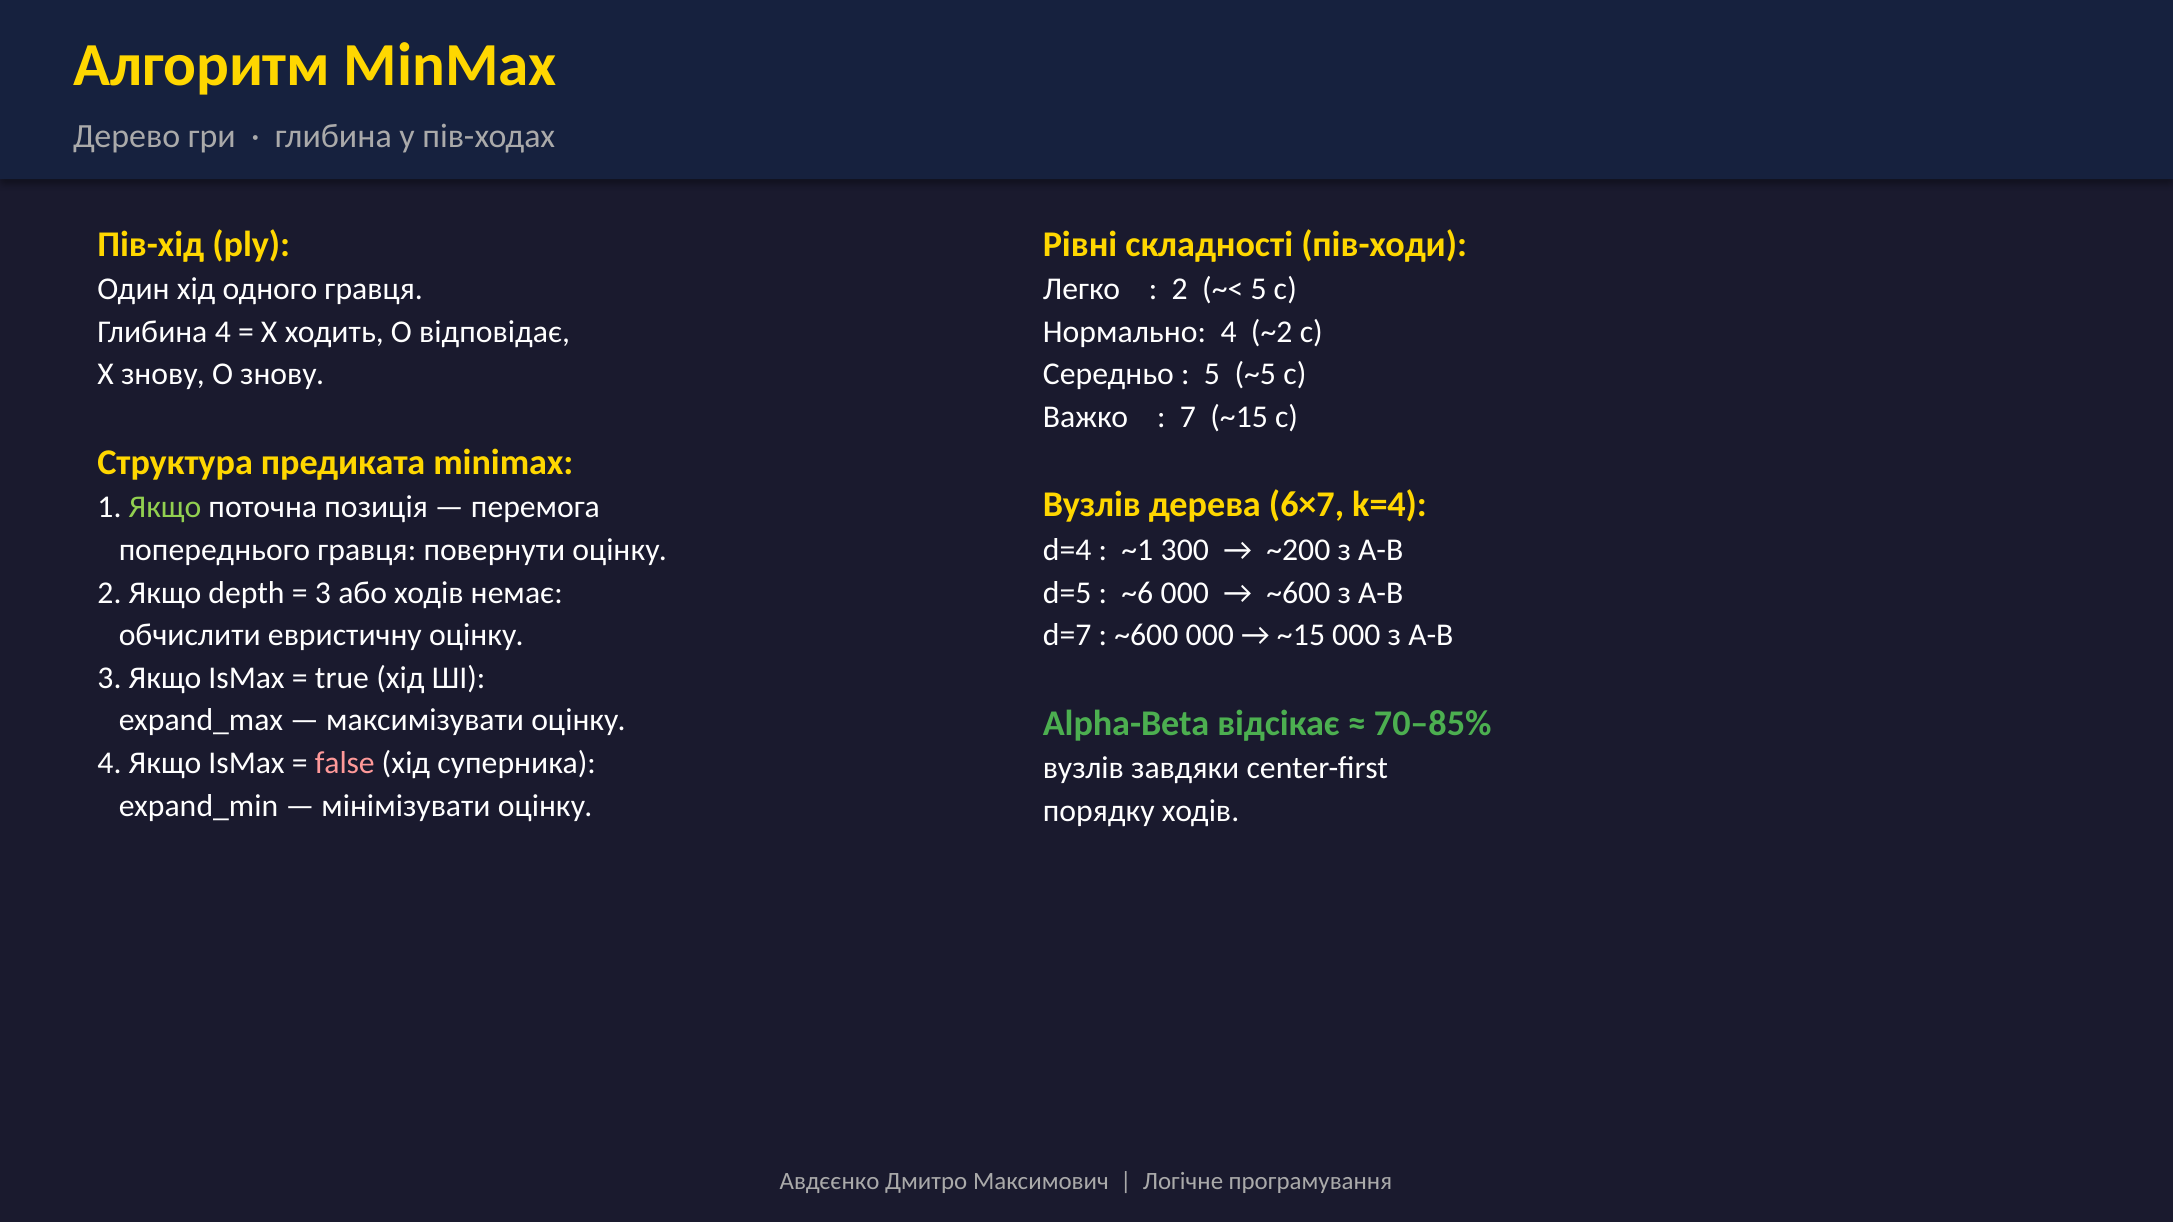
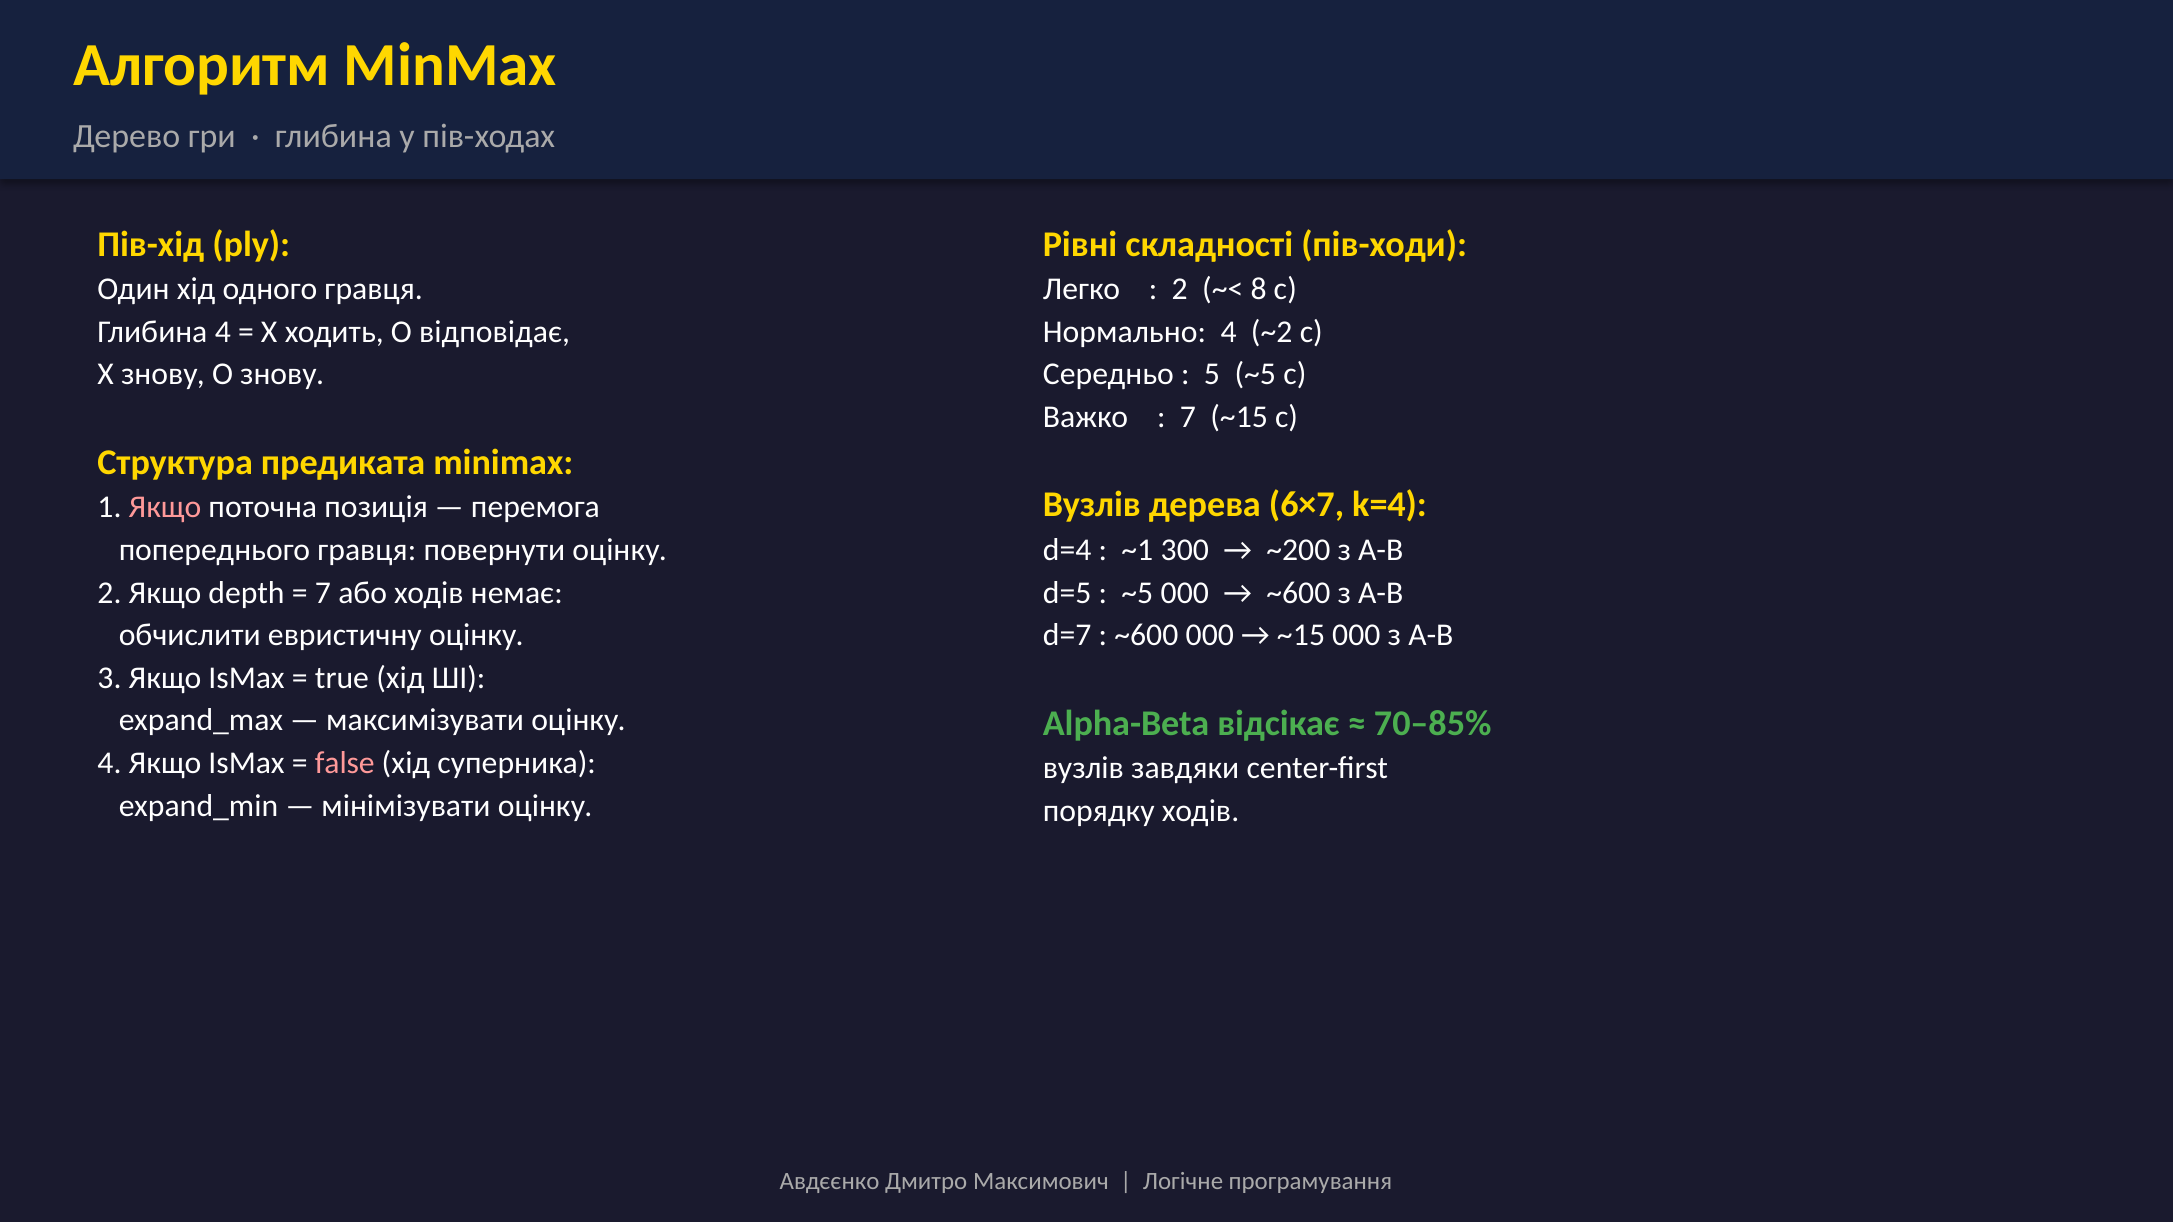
5 at (1259, 289): 5 -> 8
Якщо at (165, 508) colour: light green -> pink
3 at (323, 593): 3 -> 7
~6 at (1137, 593): ~6 -> ~5
